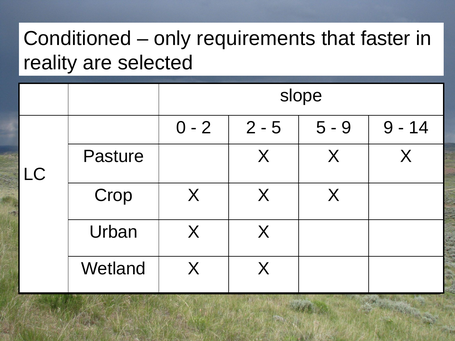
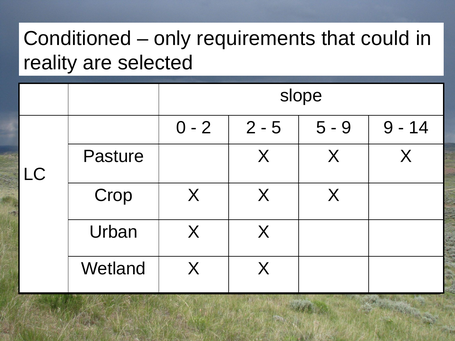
faster: faster -> could
